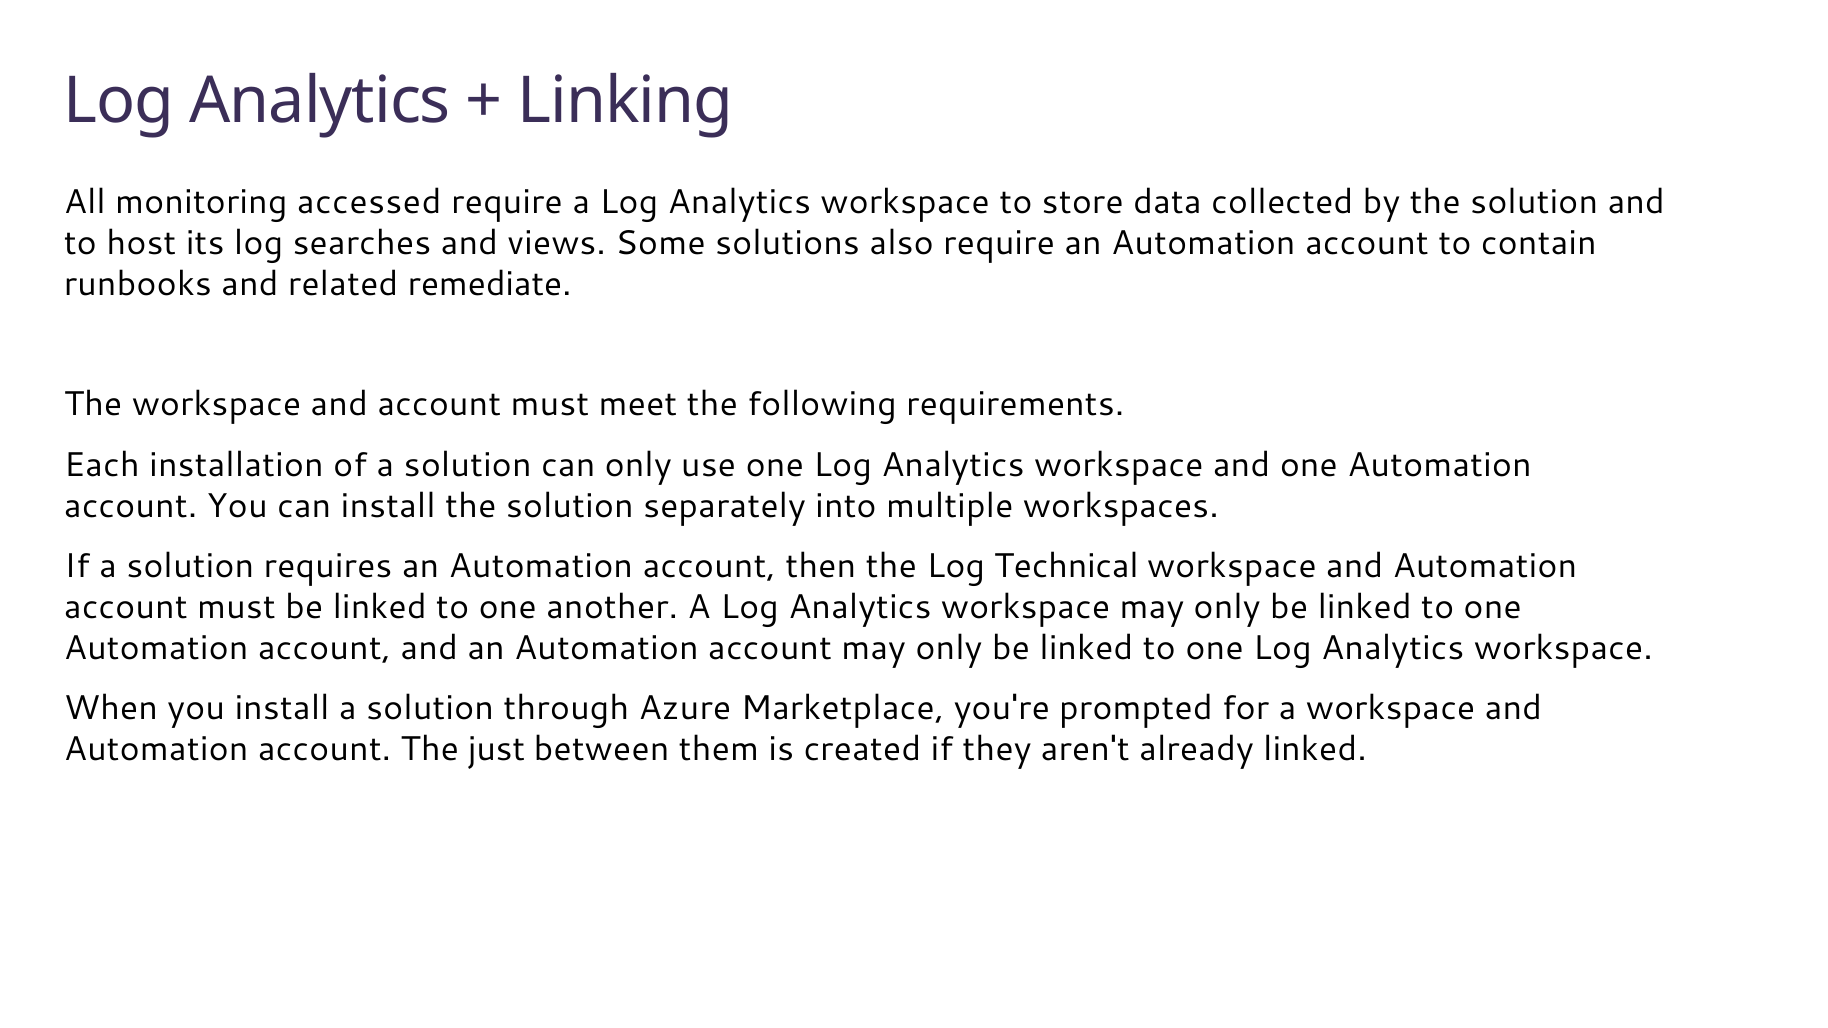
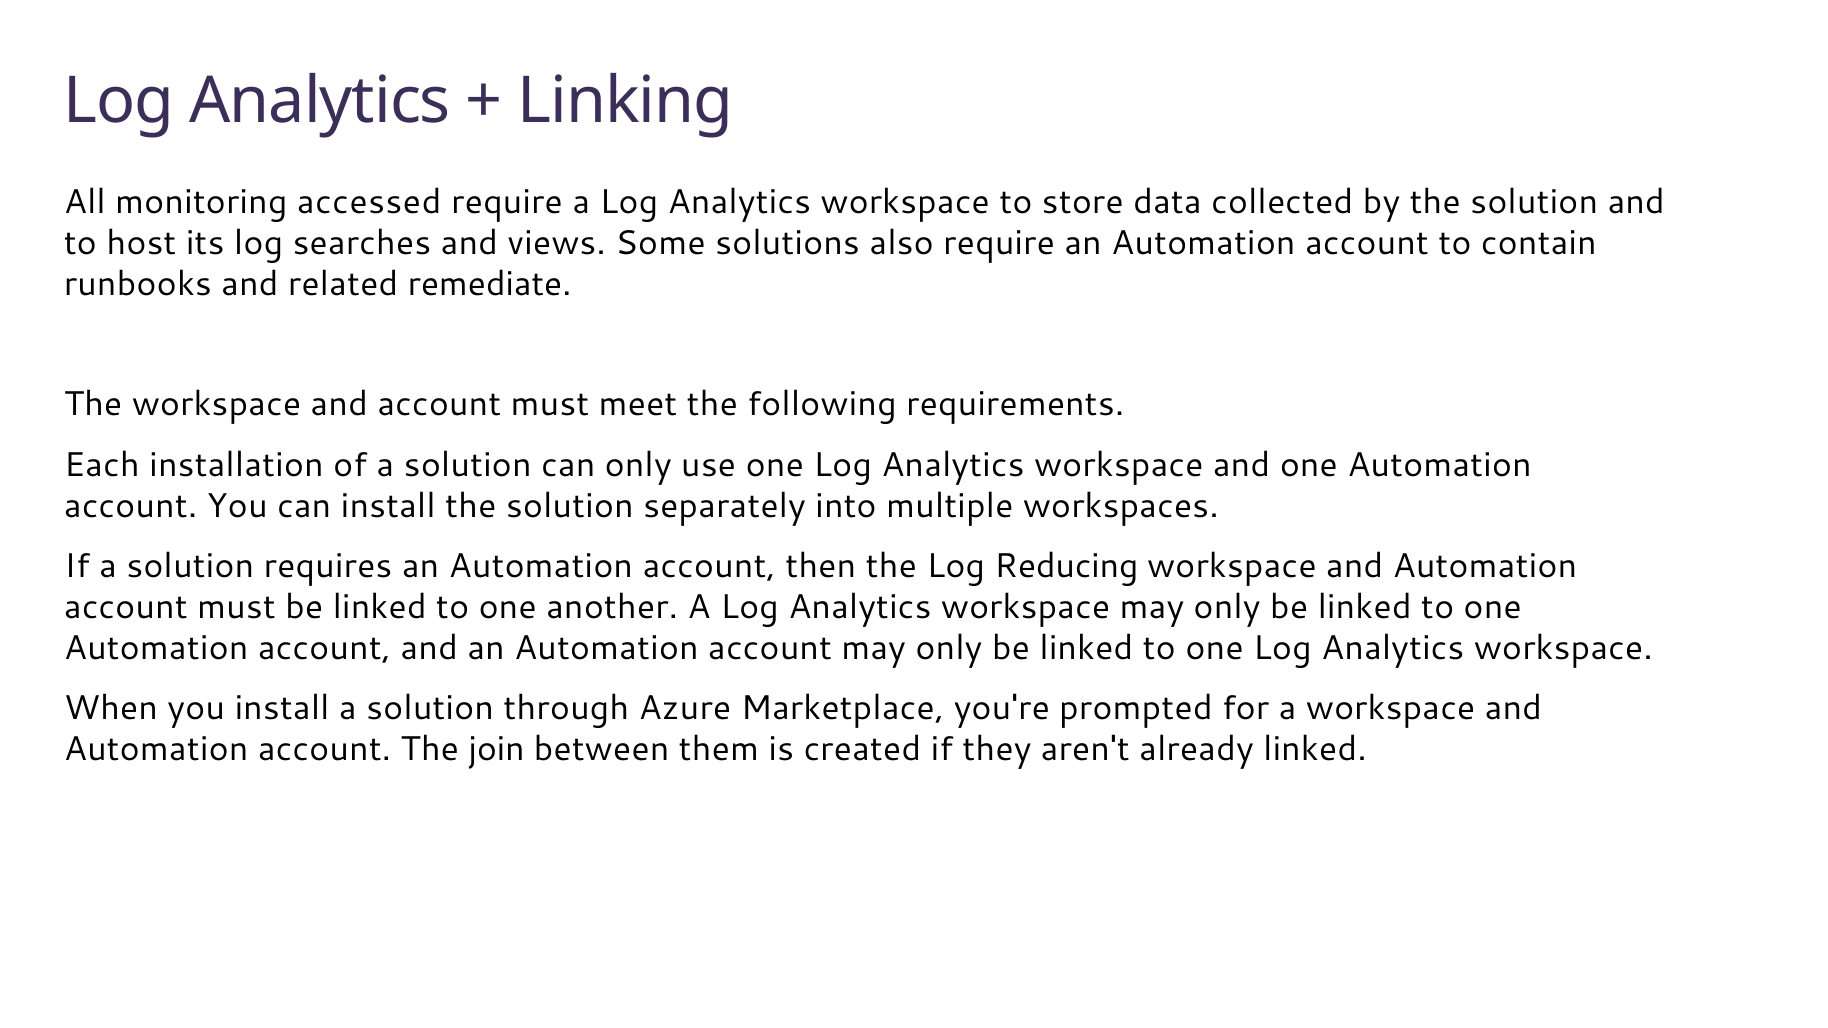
Technical: Technical -> Reducing
just: just -> join
